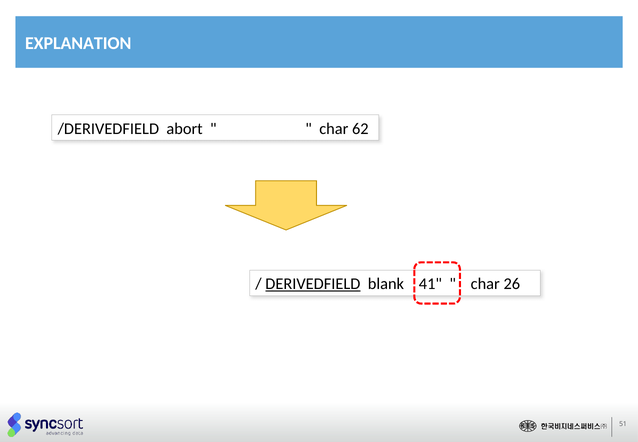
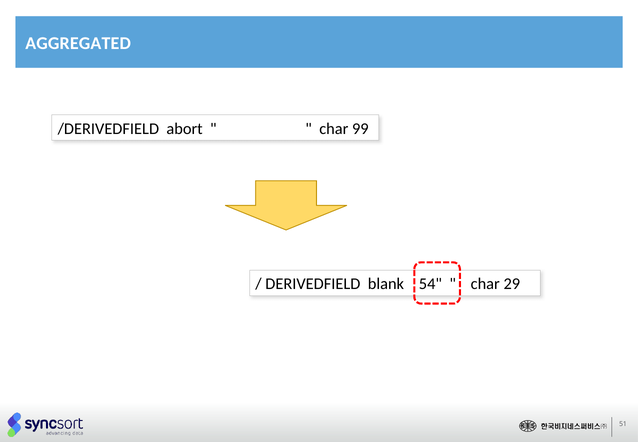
EXPLANATION: EXPLANATION -> AGGREGATED
62: 62 -> 99
DERIVEDFIELD underline: present -> none
41: 41 -> 54
26: 26 -> 29
